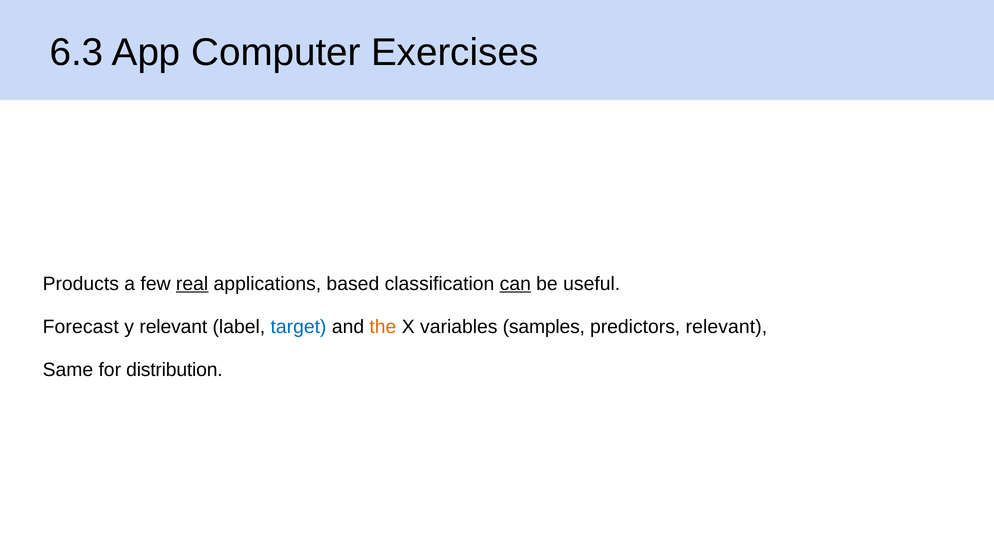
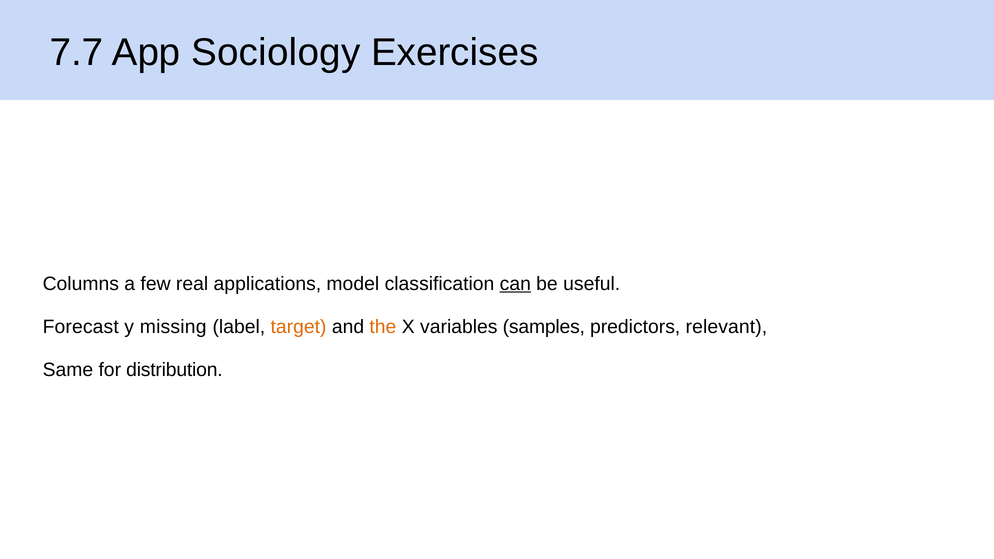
6.3: 6.3 -> 7.7
Computer: Computer -> Sociology
Products: Products -> Columns
real underline: present -> none
based: based -> model
y relevant: relevant -> missing
target colour: blue -> orange
